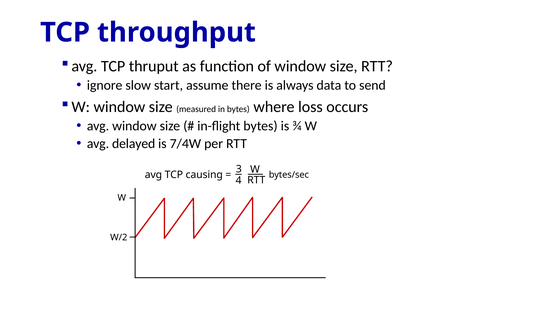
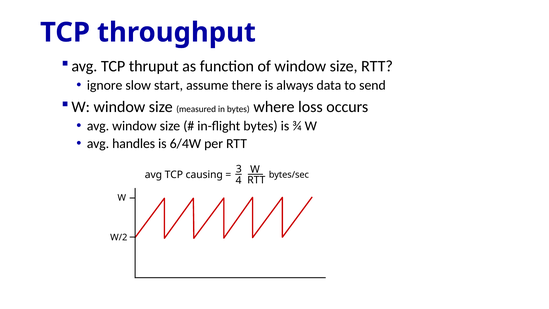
delayed: delayed -> handles
7/4W: 7/4W -> 6/4W
